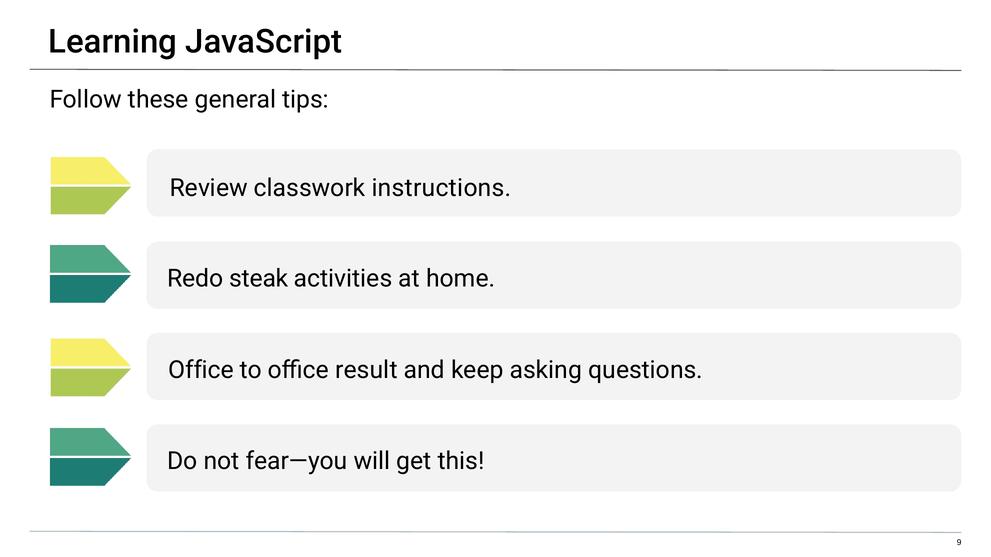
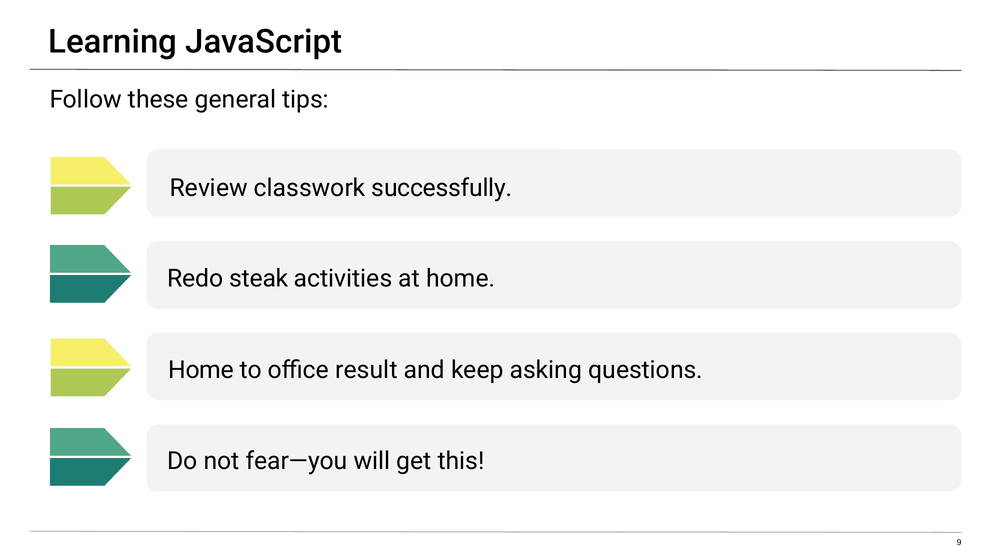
instructions: instructions -> successfully
Office at (201, 370): Office -> Home
